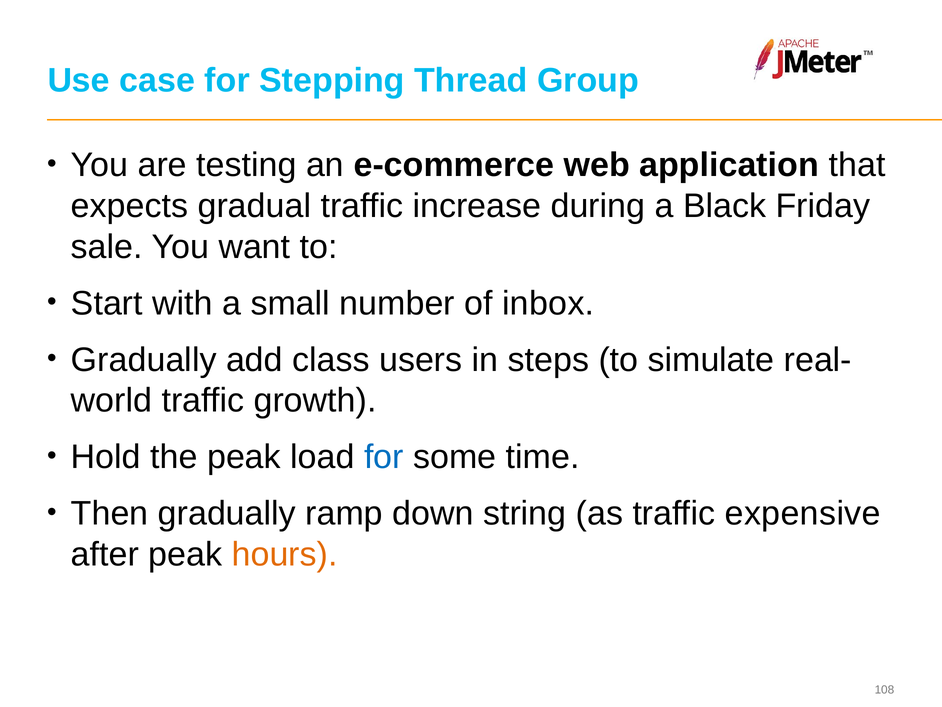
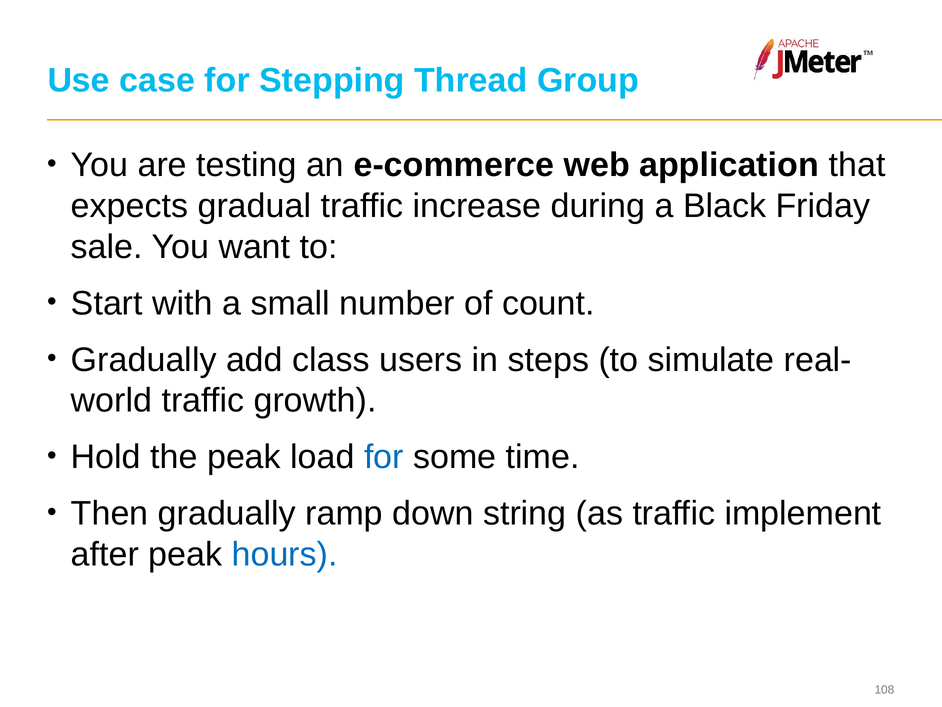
inbox: inbox -> count
expensive: expensive -> implement
hours colour: orange -> blue
